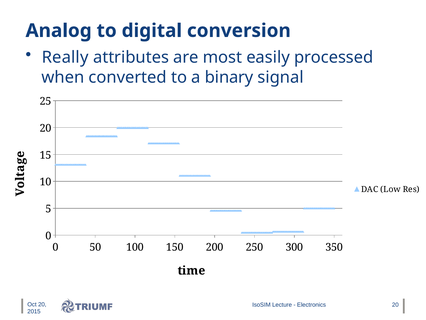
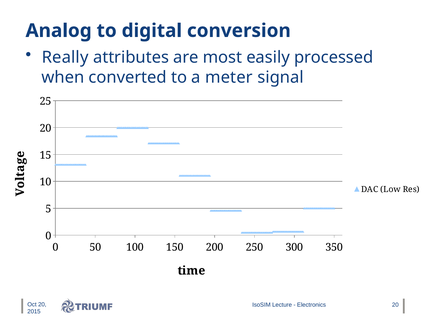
binary: binary -> meter
